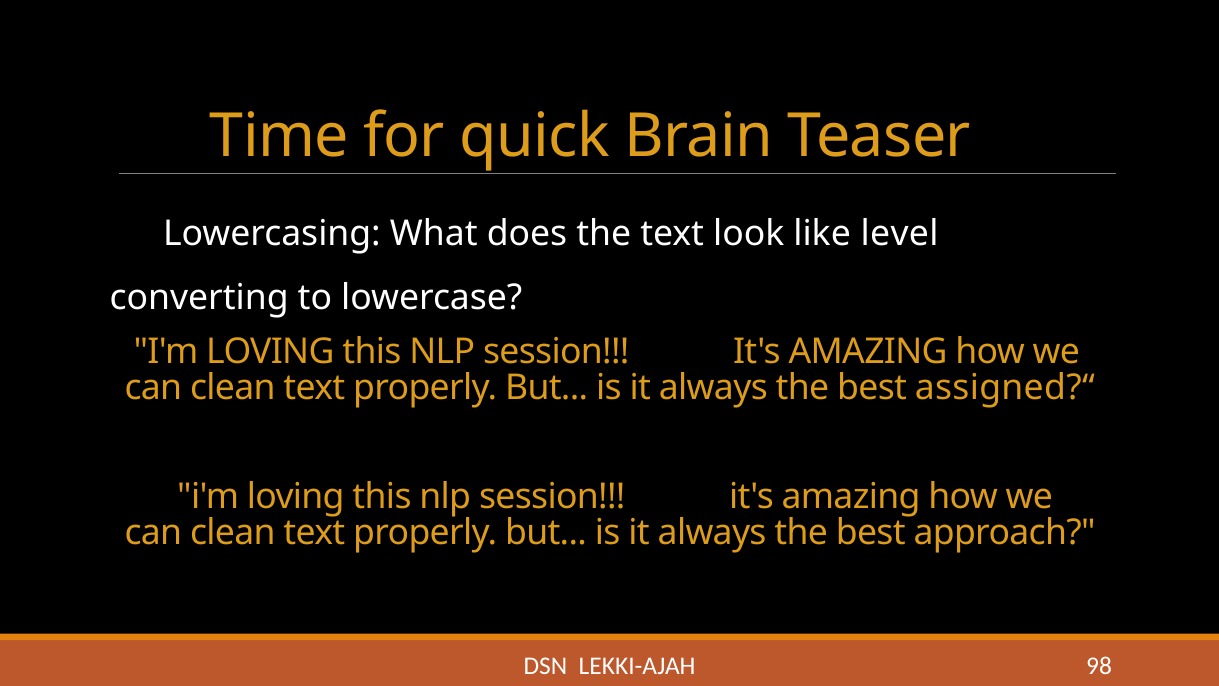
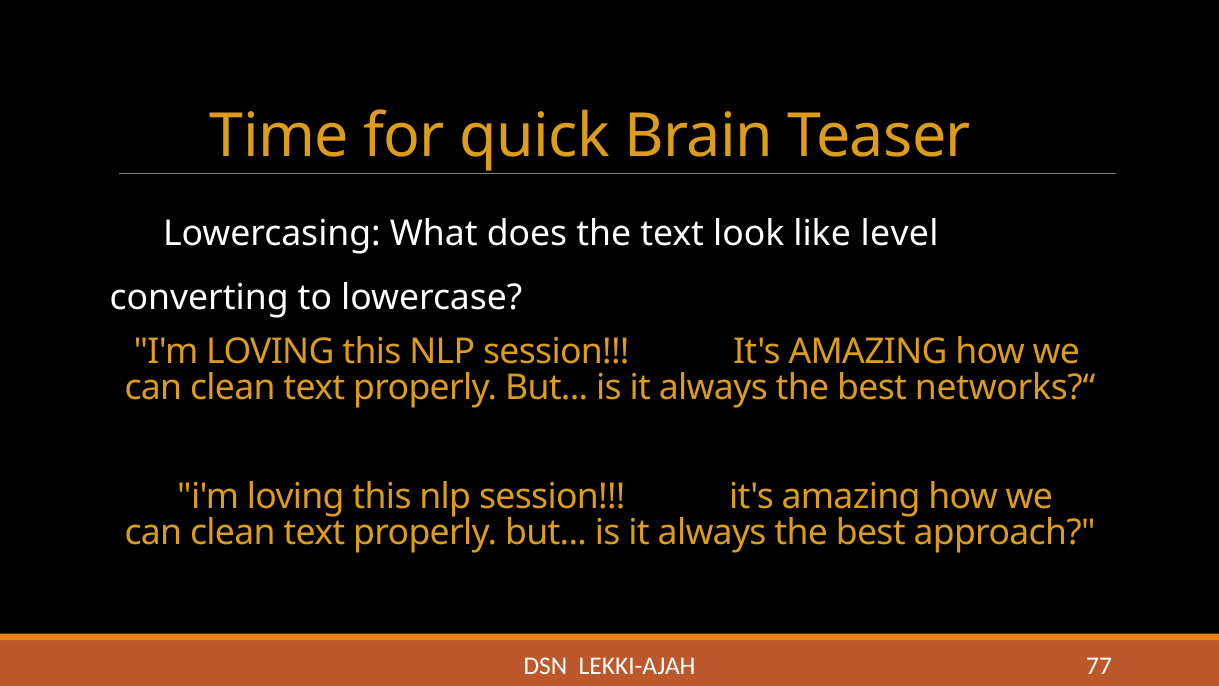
assigned?“: assigned?“ -> networks?“
98: 98 -> 77
